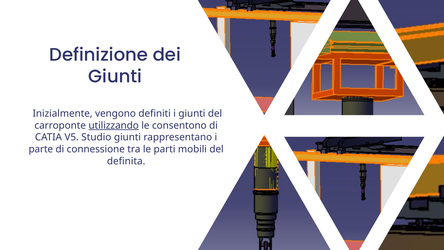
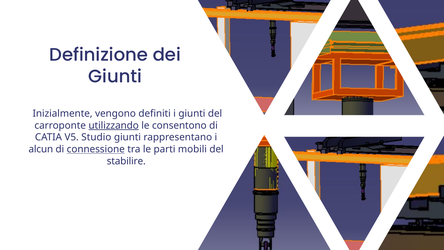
parte: parte -> alcun
connessione underline: none -> present
definita: definita -> stabilire
